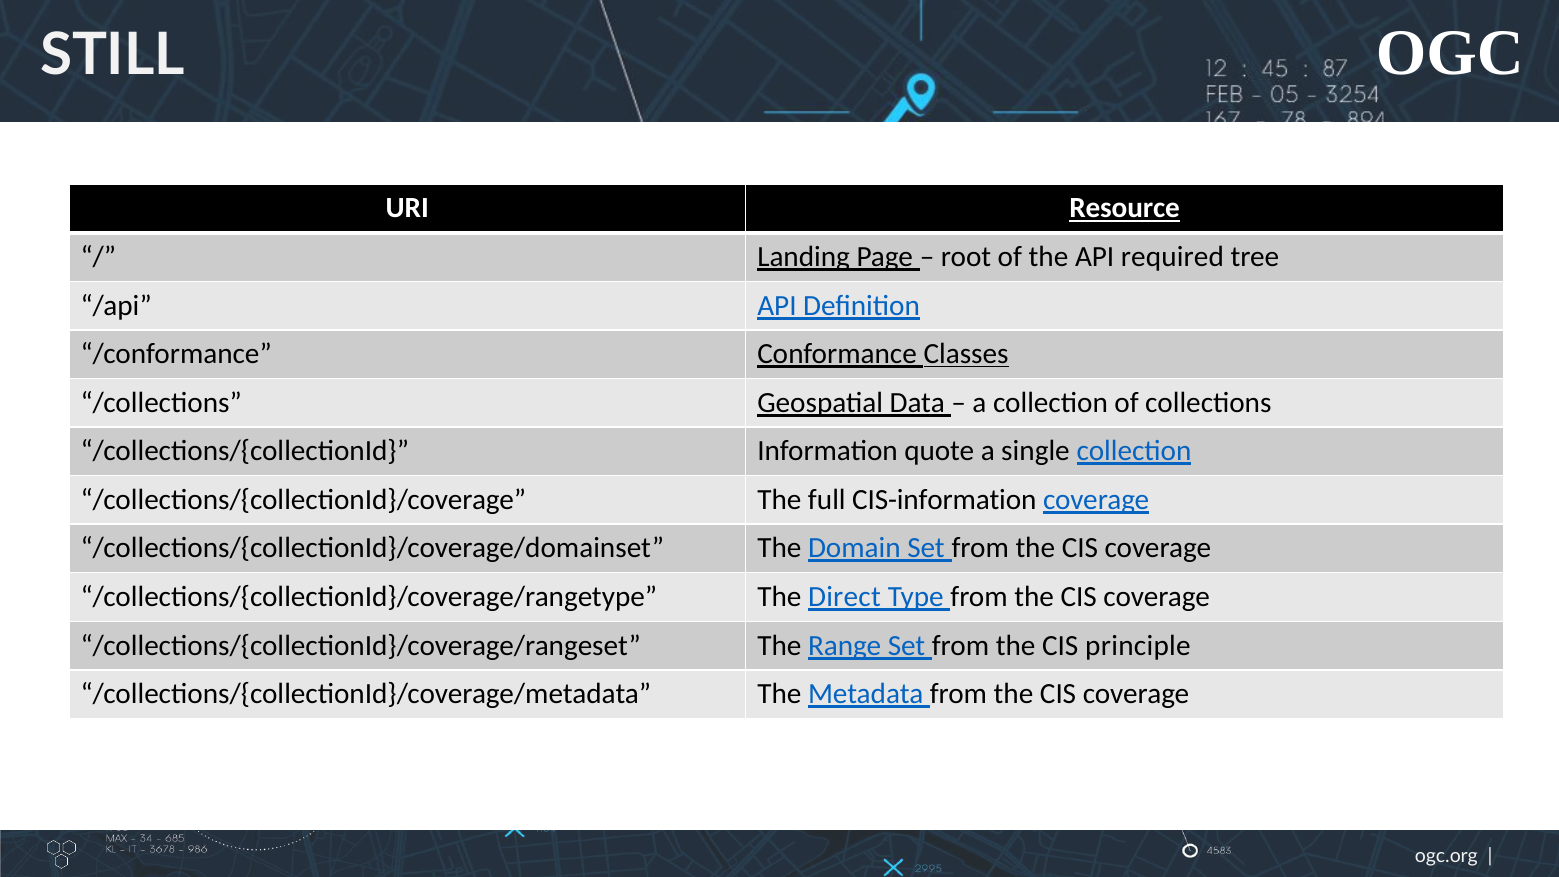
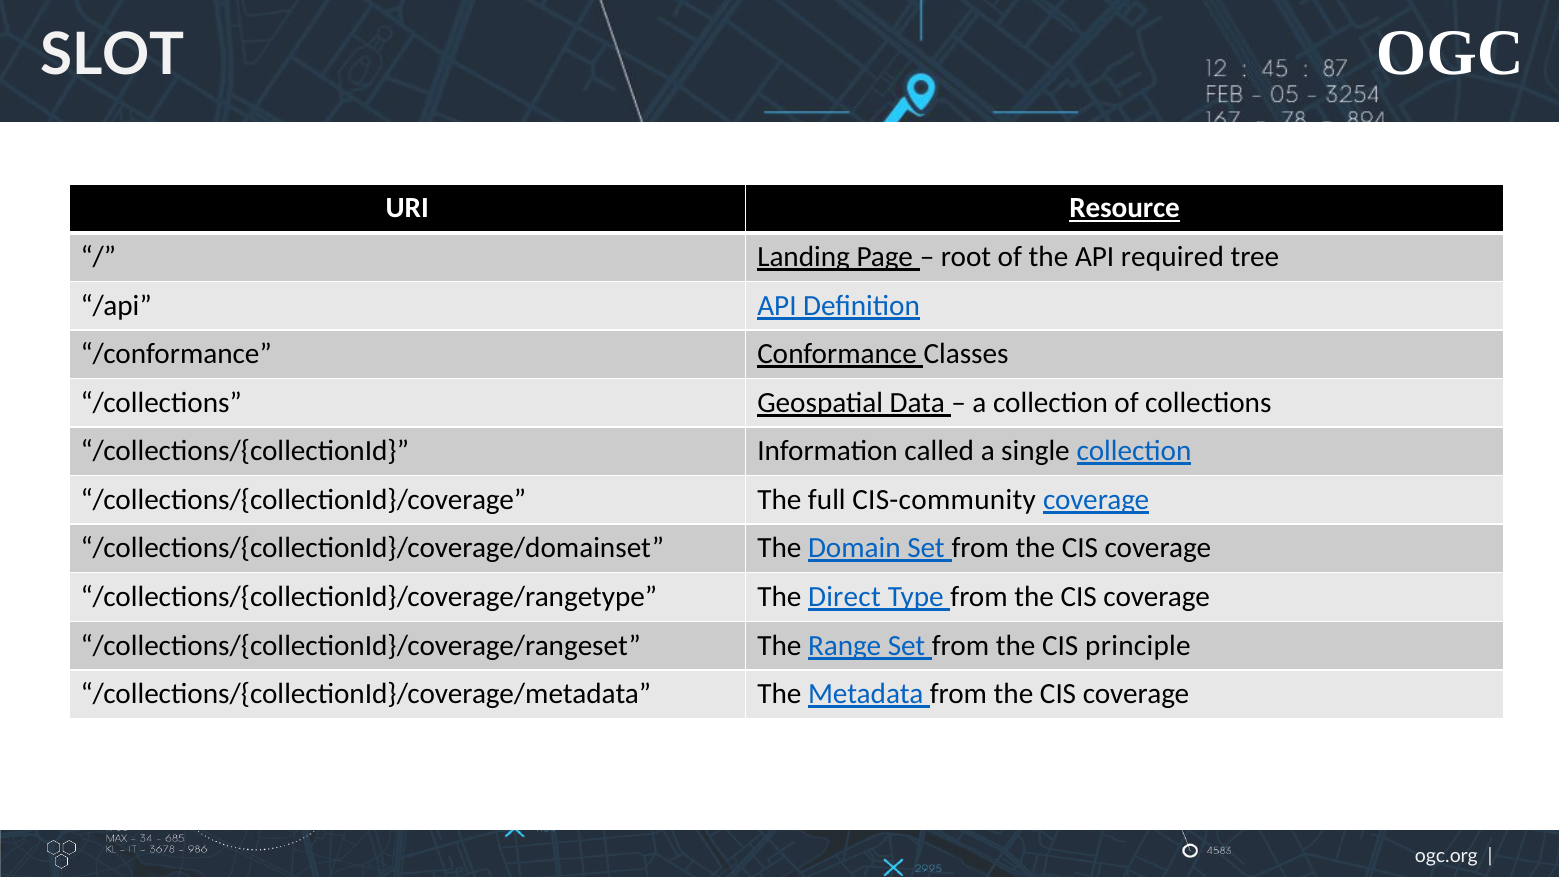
STILL: STILL -> SLOT
Classes underline: present -> none
quote: quote -> called
CIS-information: CIS-information -> CIS-community
